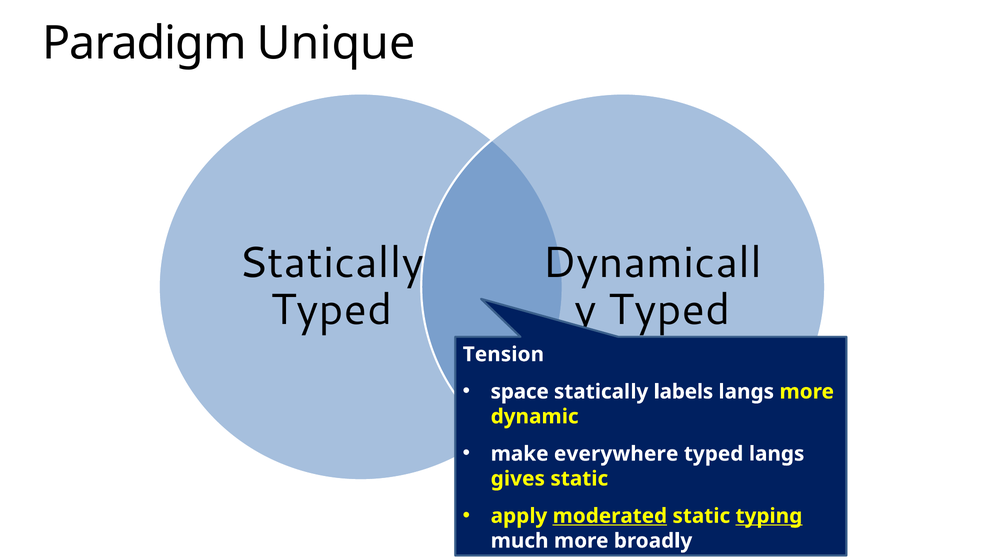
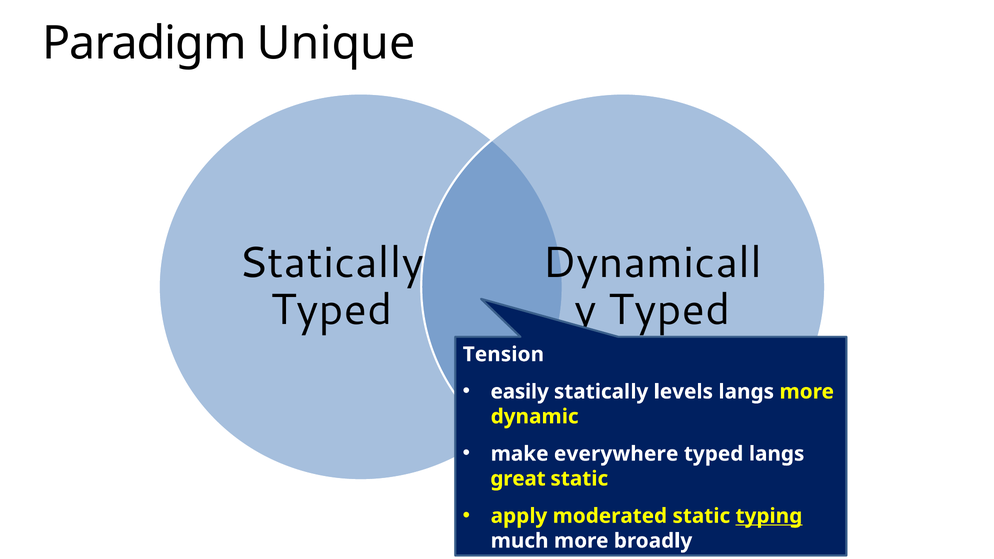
space: space -> easily
labels: labels -> levels
gives: gives -> great
moderated underline: present -> none
